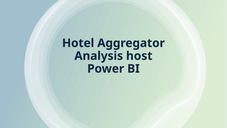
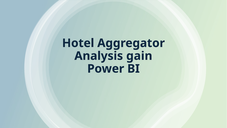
host: host -> gain
